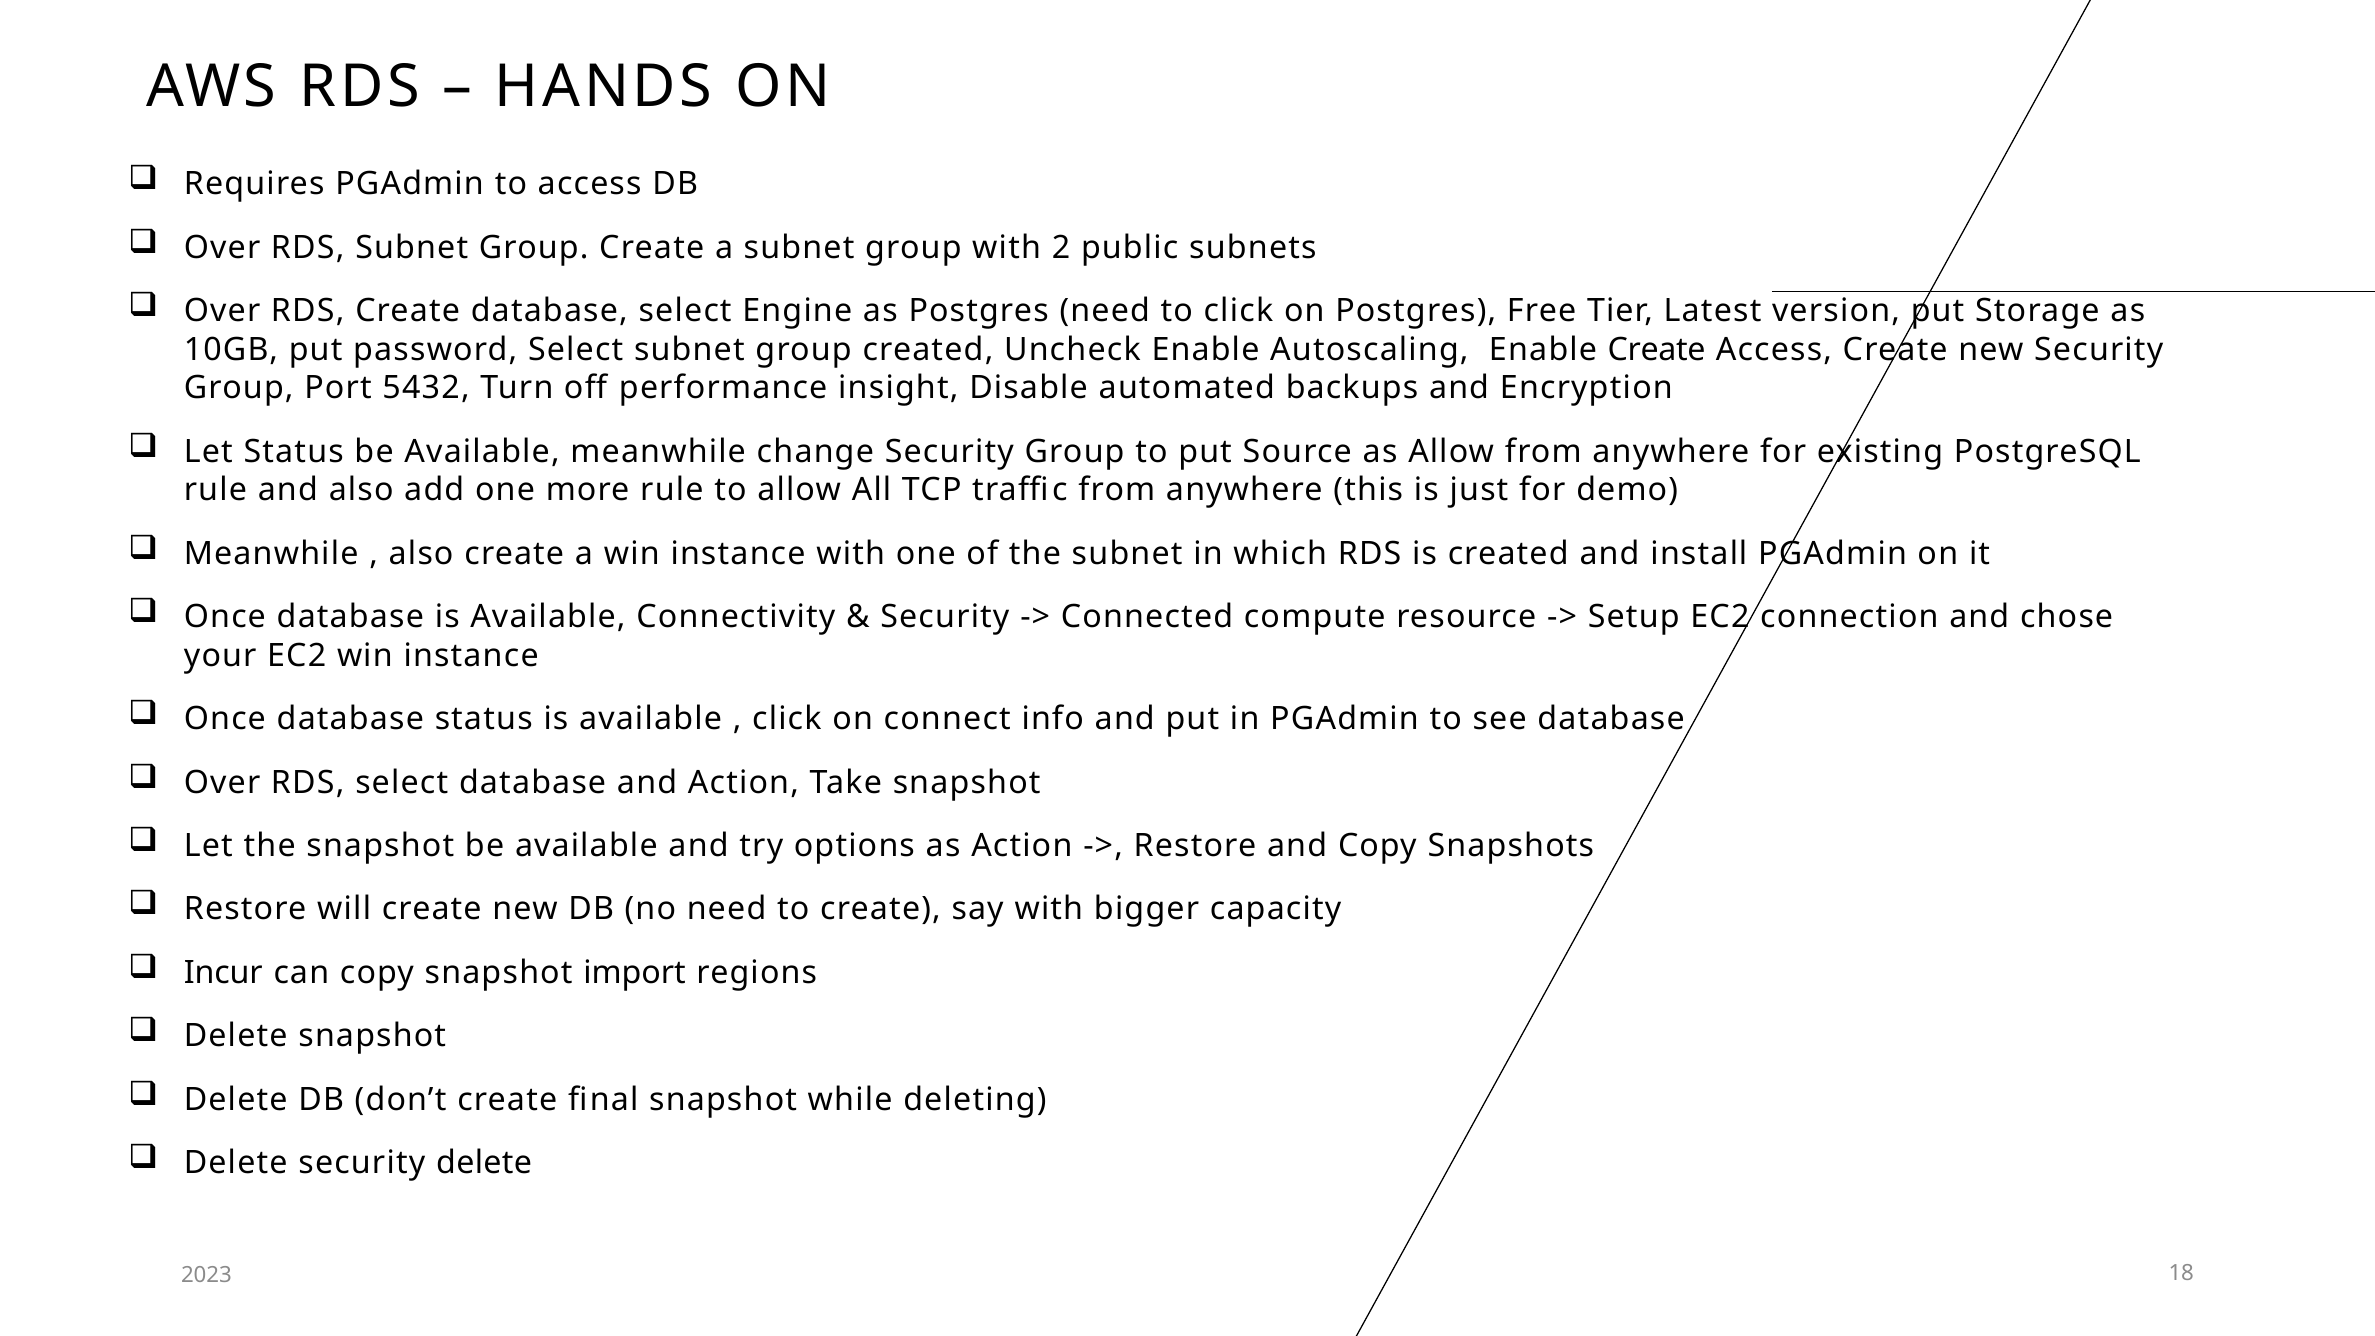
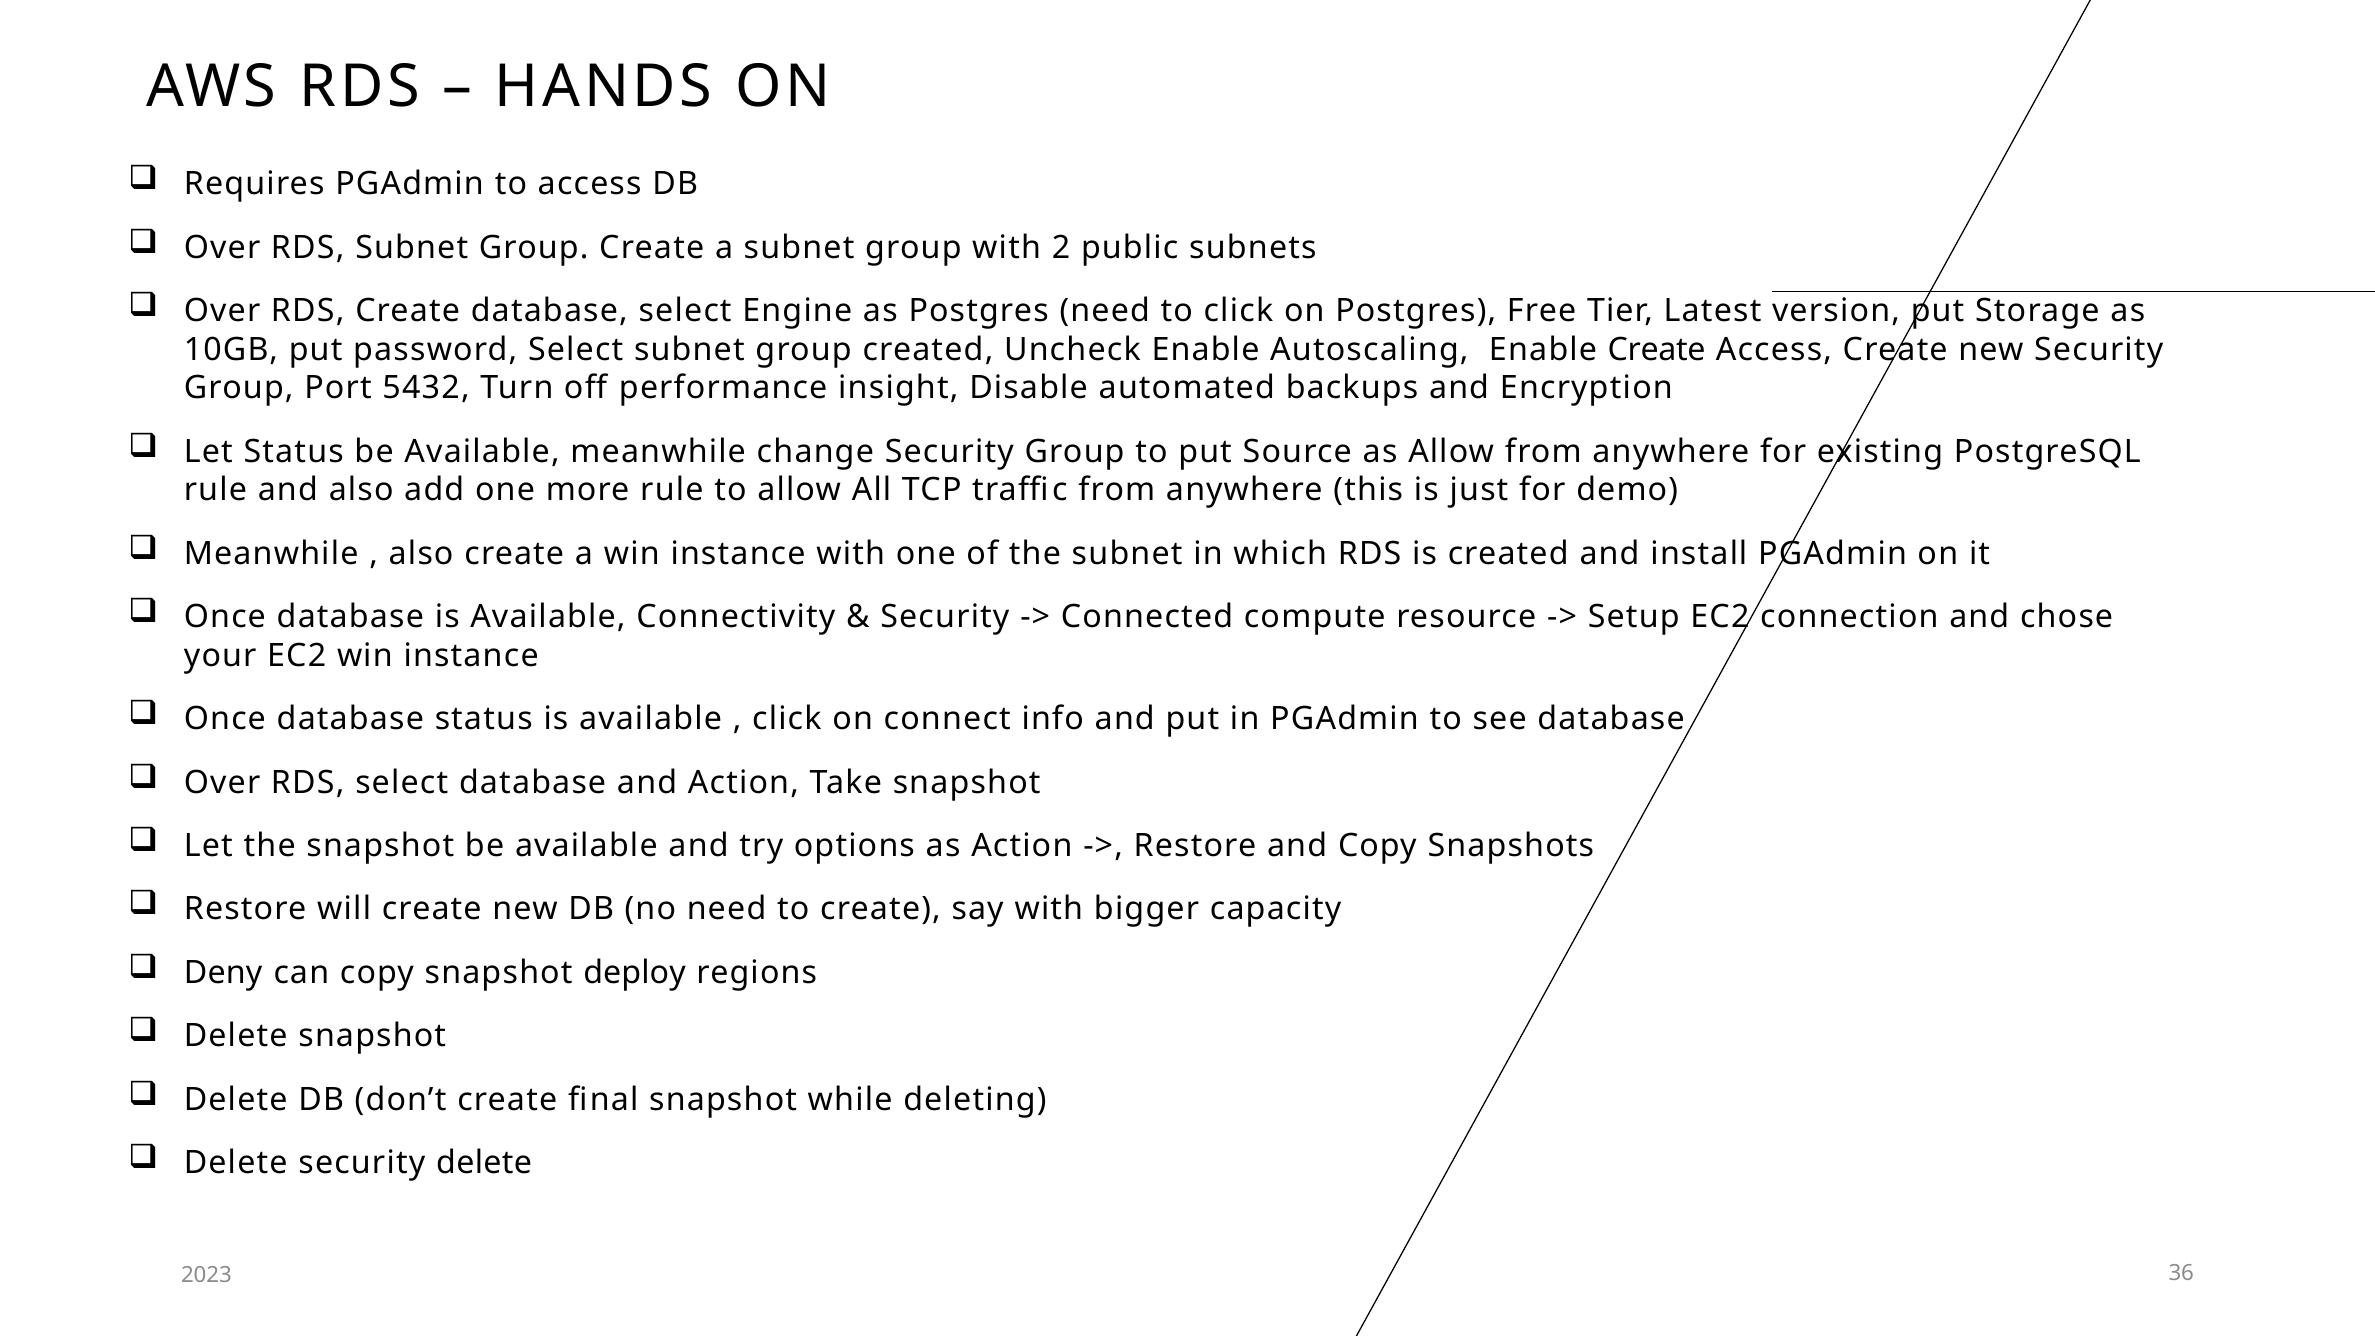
Incur: Incur -> Deny
import: import -> deploy
18: 18 -> 36
